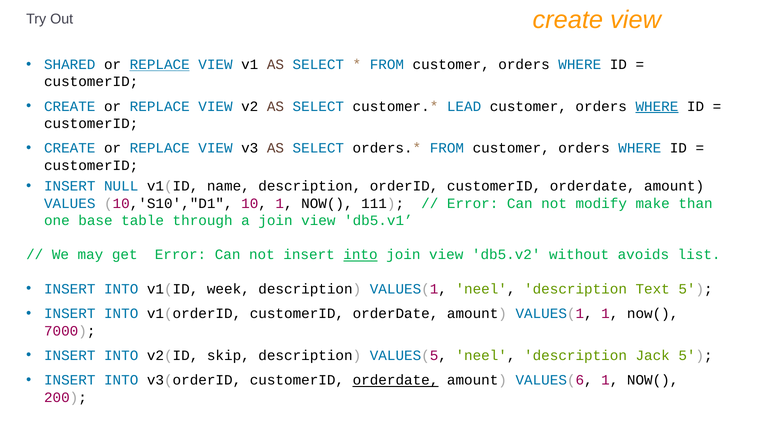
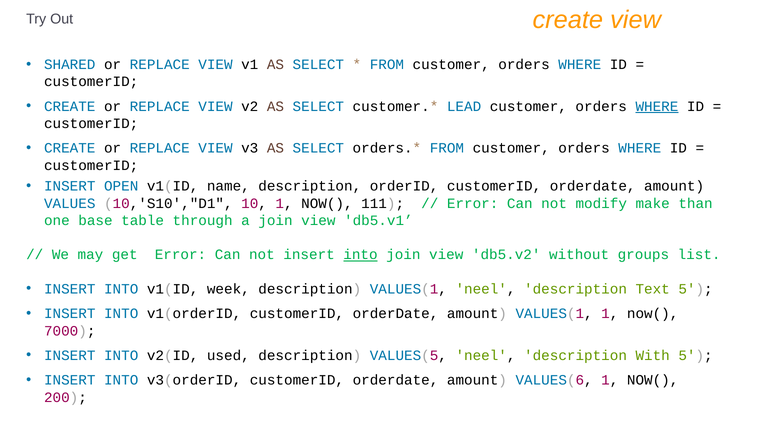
REPLACE at (160, 65) underline: present -> none
NULL: NULL -> OPEN
avoids: avoids -> groups
skip: skip -> used
Jack: Jack -> With
orderdate at (396, 381) underline: present -> none
